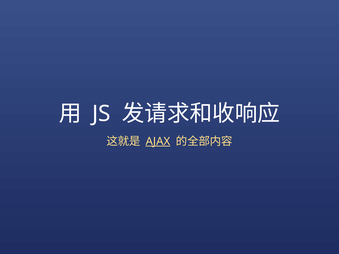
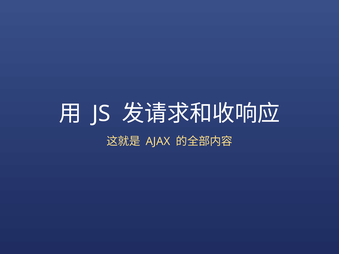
AJAX underline: present -> none
